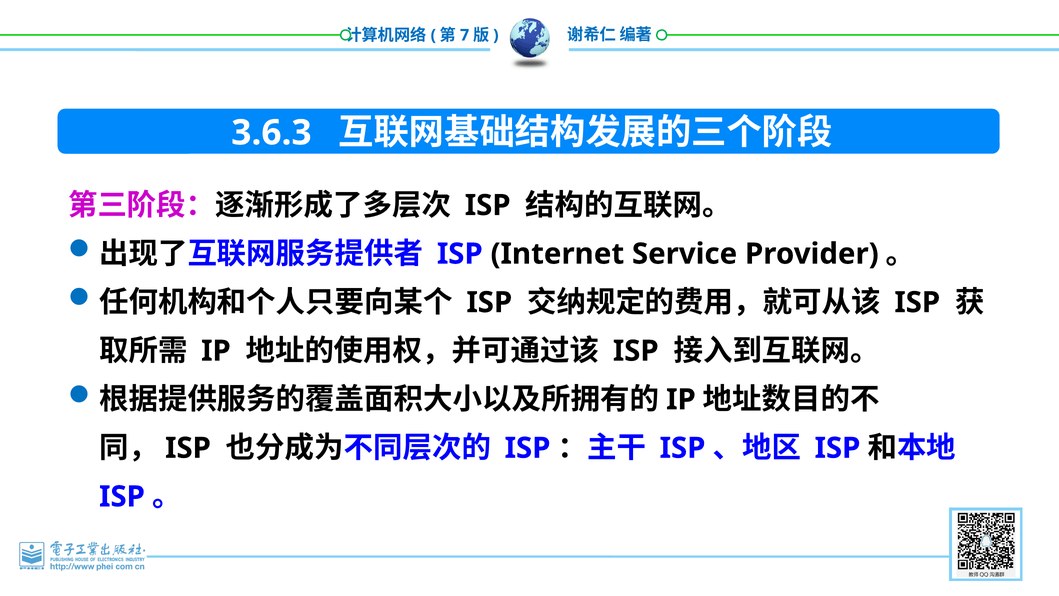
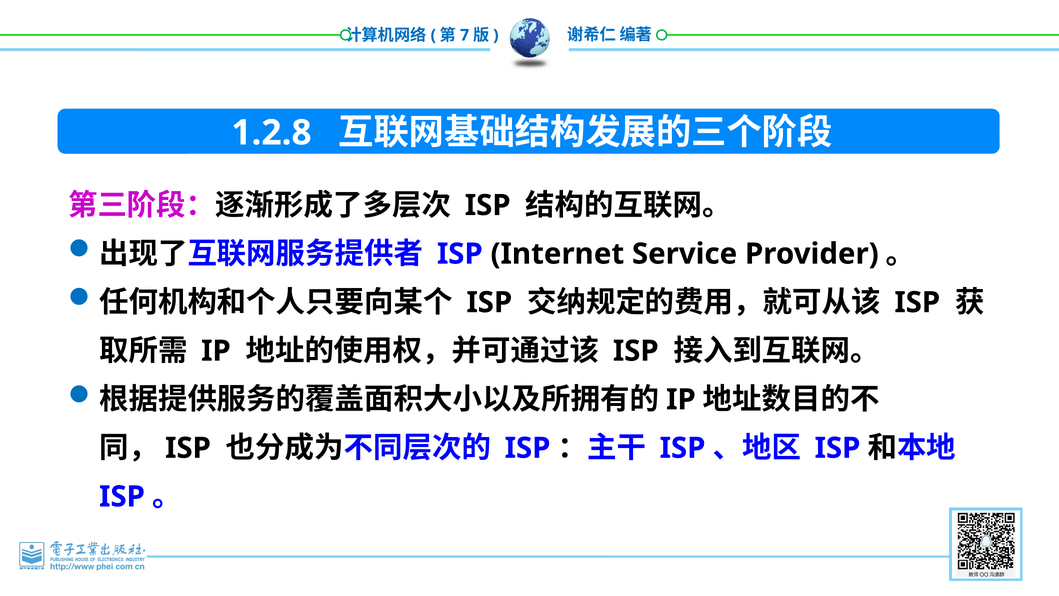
3.6.3: 3.6.3 -> 1.2.8
